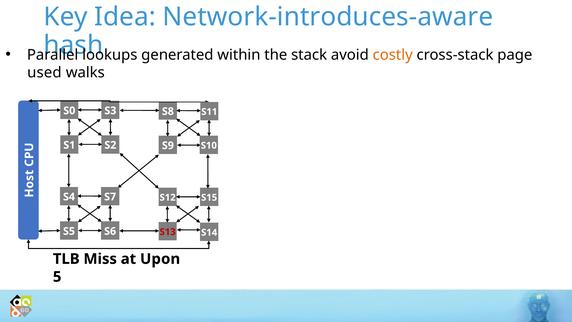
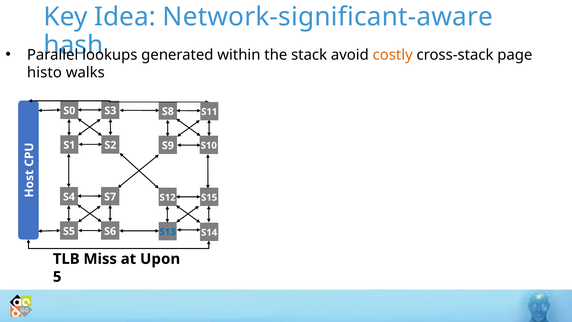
Network-introduces-aware: Network-introduces-aware -> Network-significant-aware
used: used -> histo
S13 colour: red -> blue
